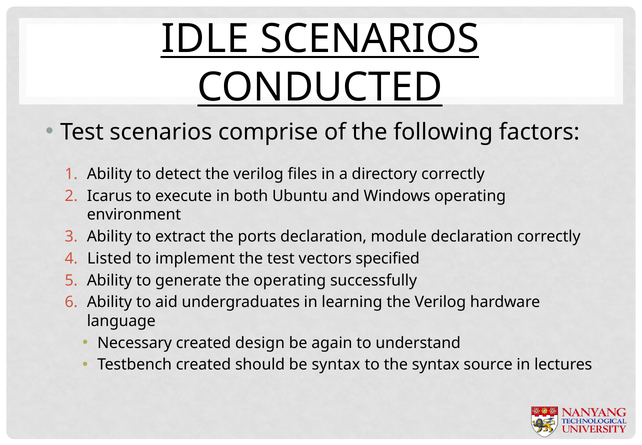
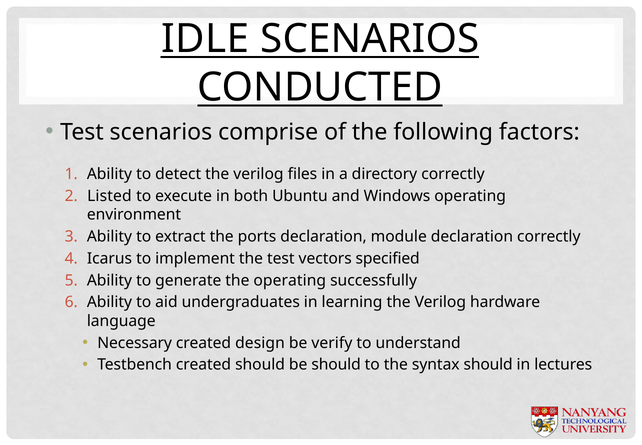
Icarus: Icarus -> Listed
Listed: Listed -> Icarus
again: again -> verify
be syntax: syntax -> should
syntax source: source -> should
